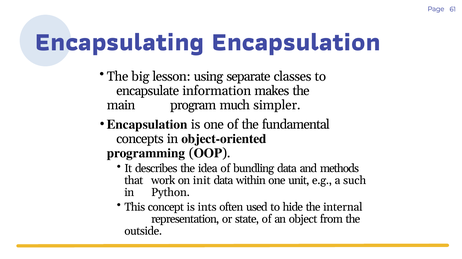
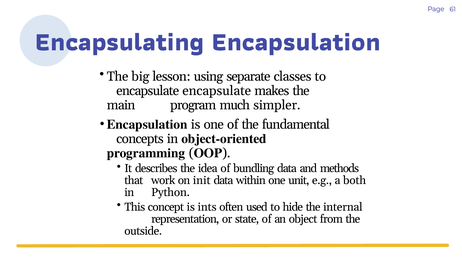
encapsulate information: information -> encapsulate
such: such -> both
